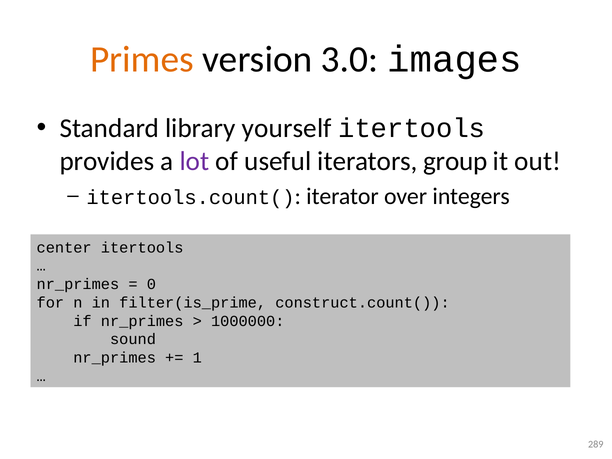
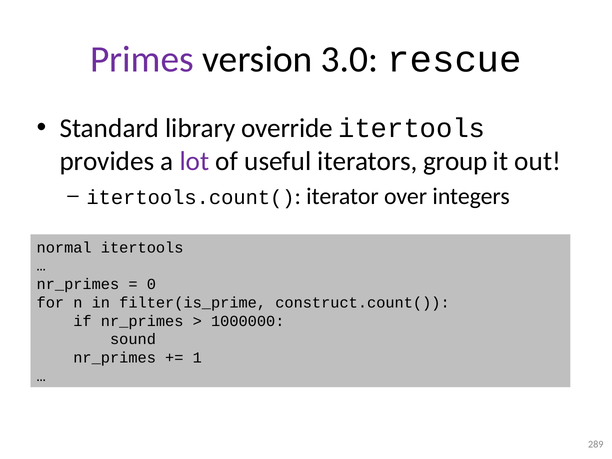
Primes colour: orange -> purple
images: images -> rescue
yourself: yourself -> override
center: center -> normal
